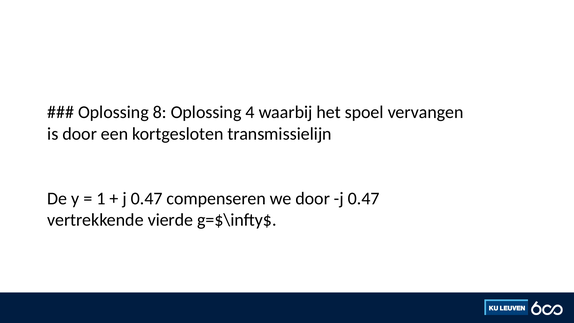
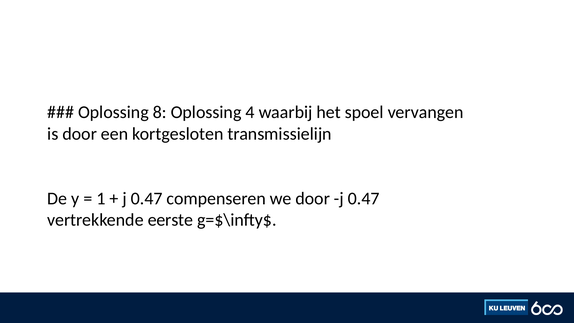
vierde: vierde -> eerste
